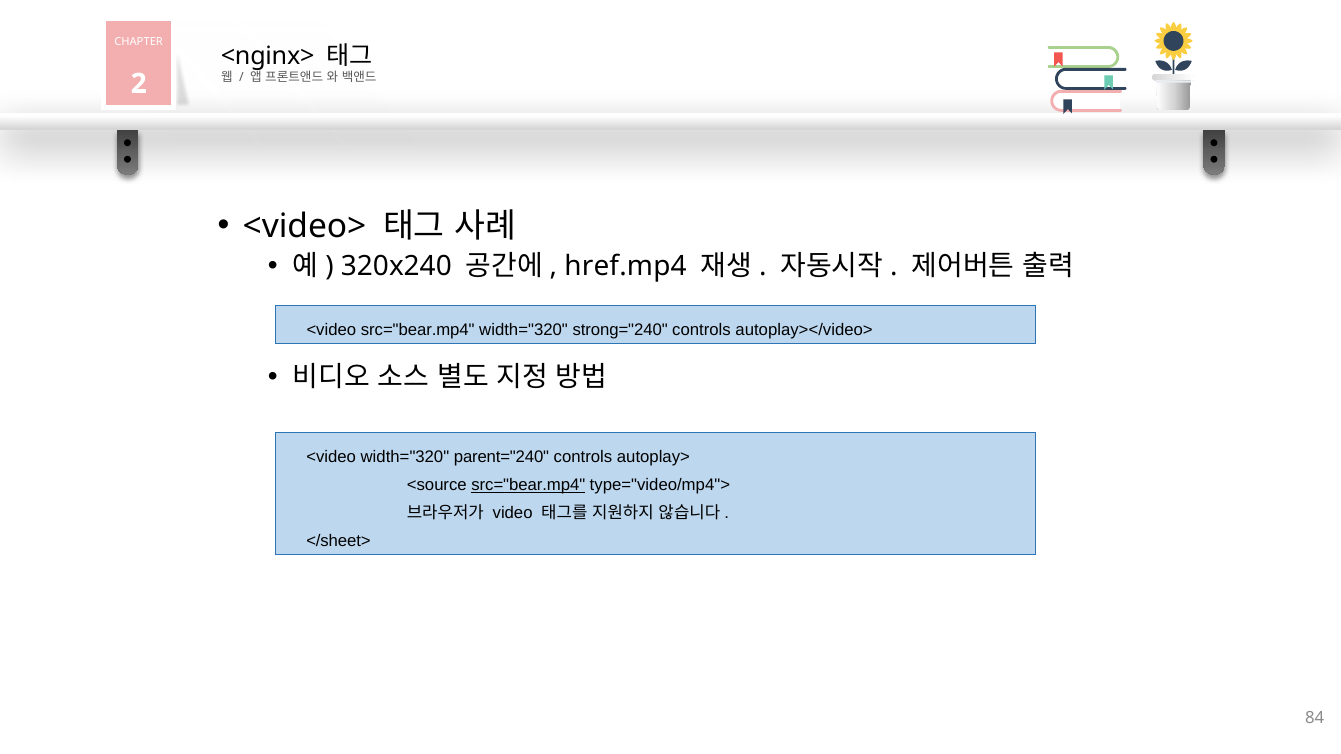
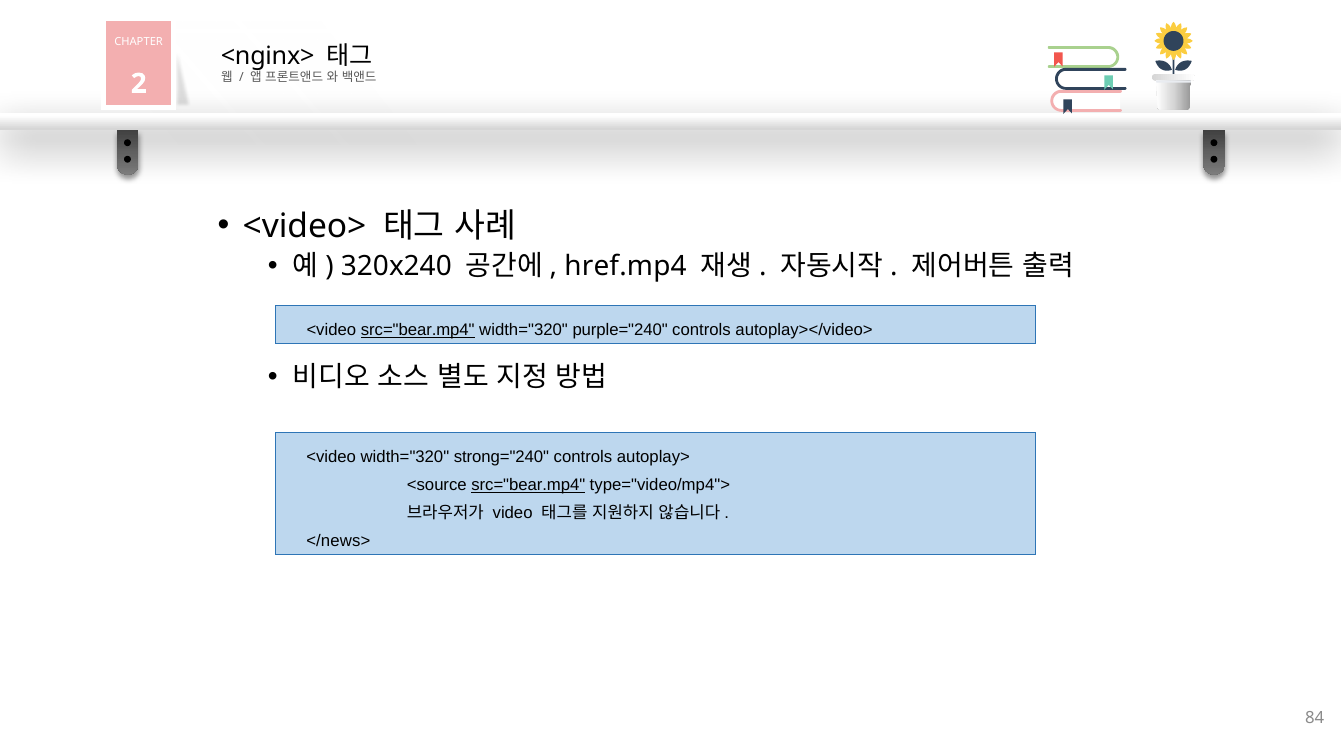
src="bear.mp4 at (418, 330) underline: none -> present
strong="240: strong="240 -> purple="240
parent="240: parent="240 -> strong="240
</sheet>: </sheet> -> </news>
